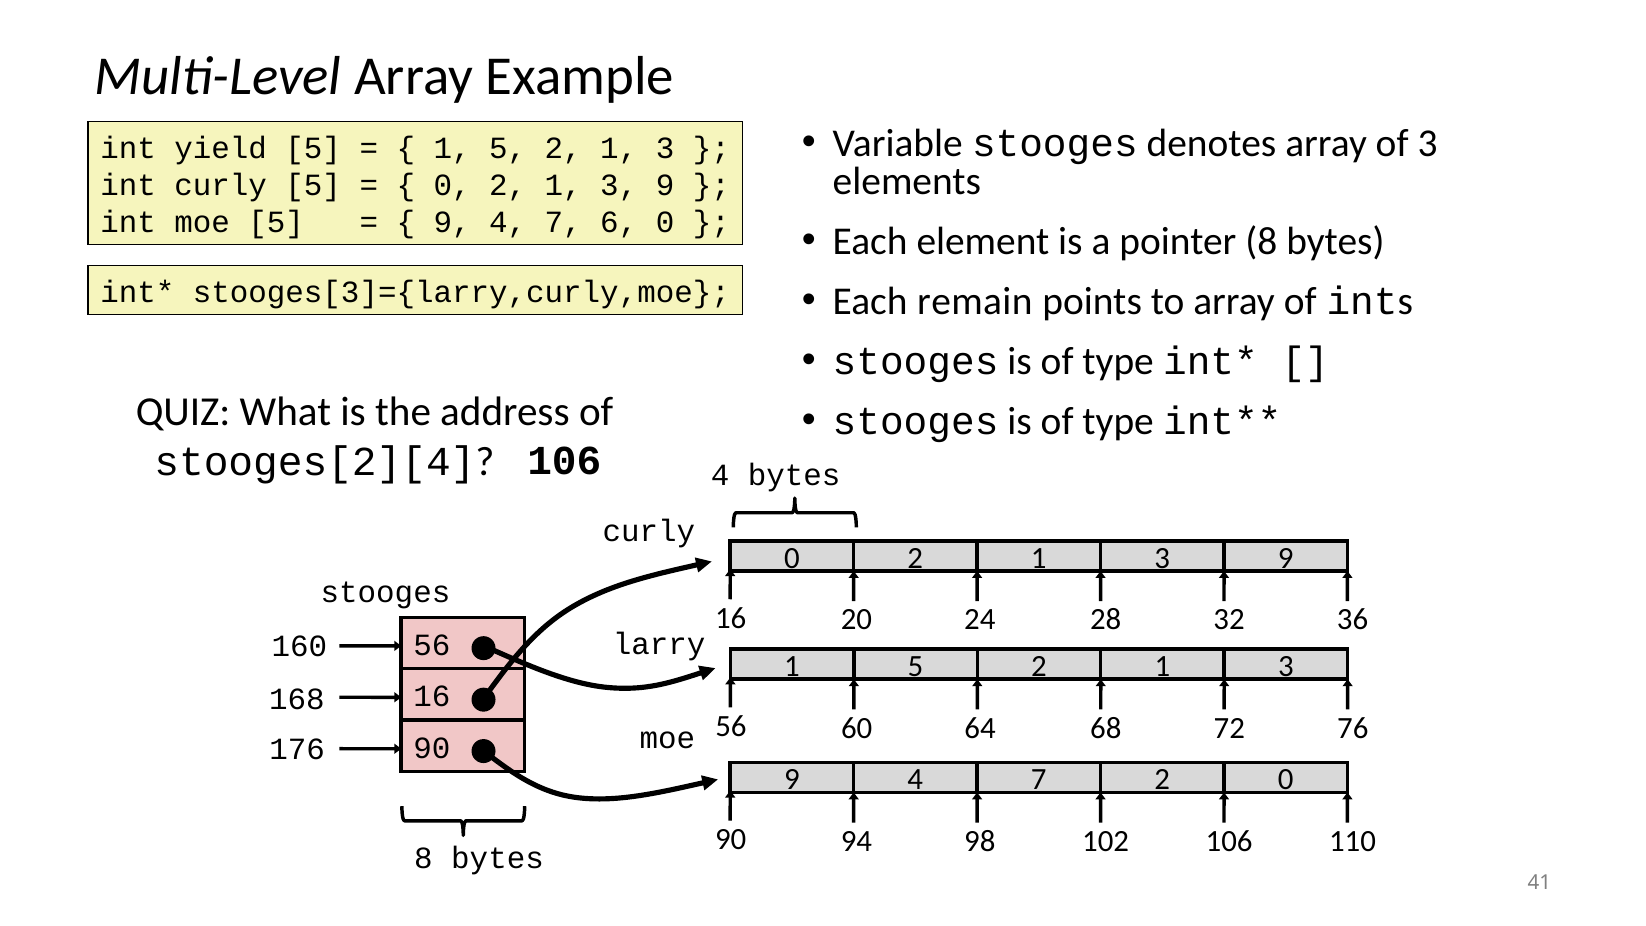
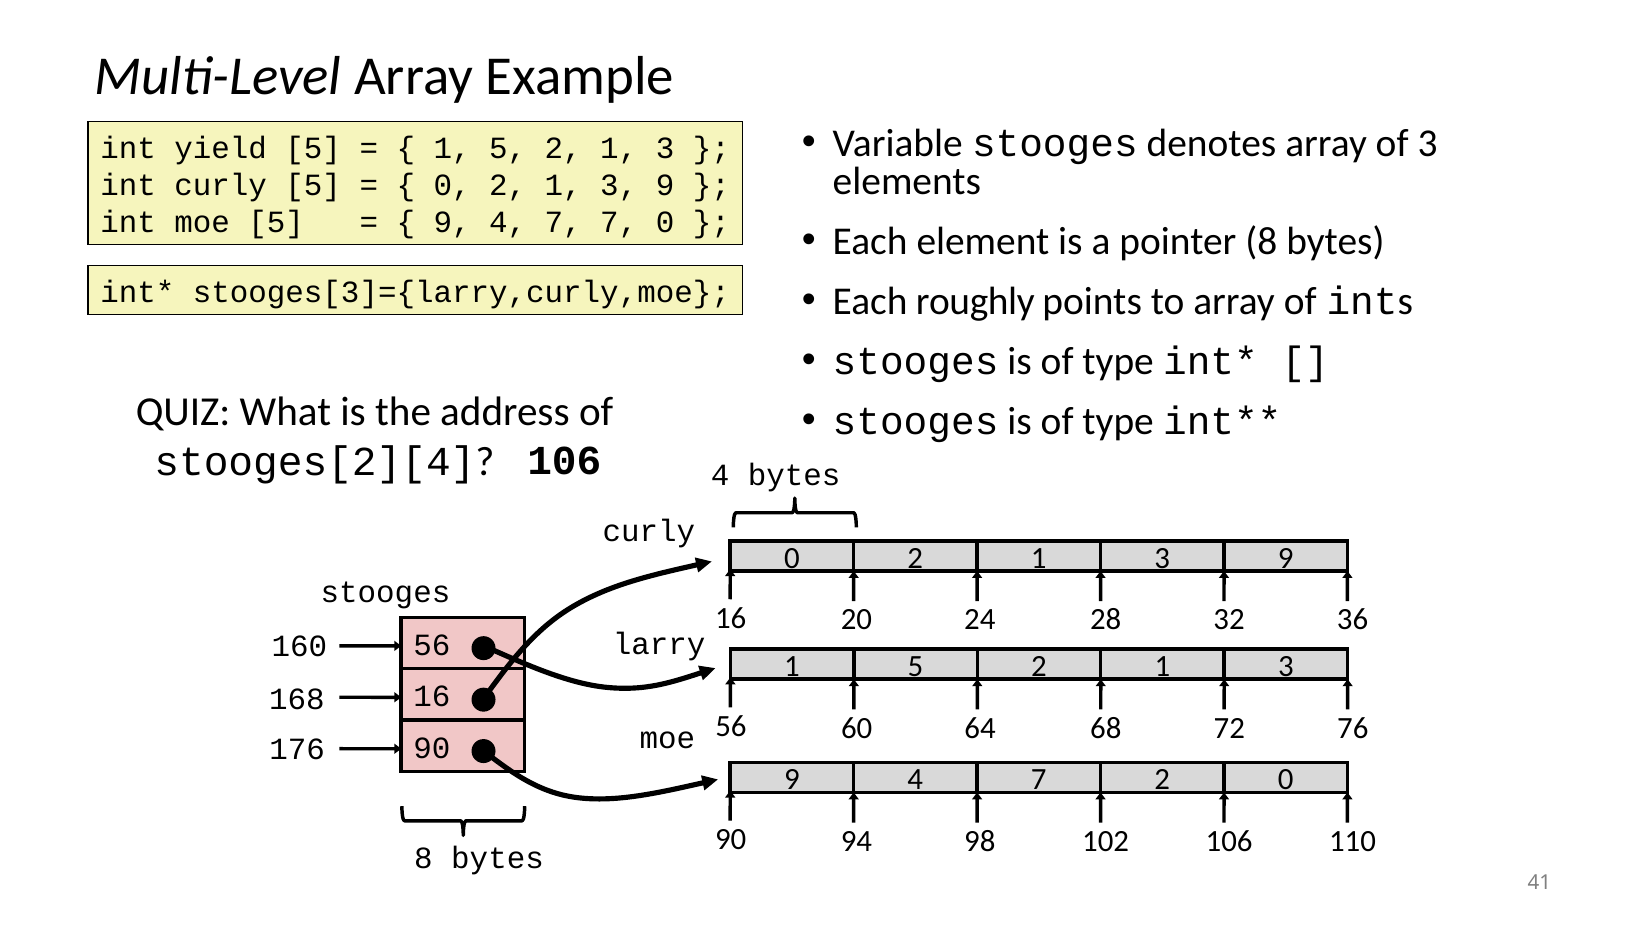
7 6: 6 -> 7
remain: remain -> roughly
